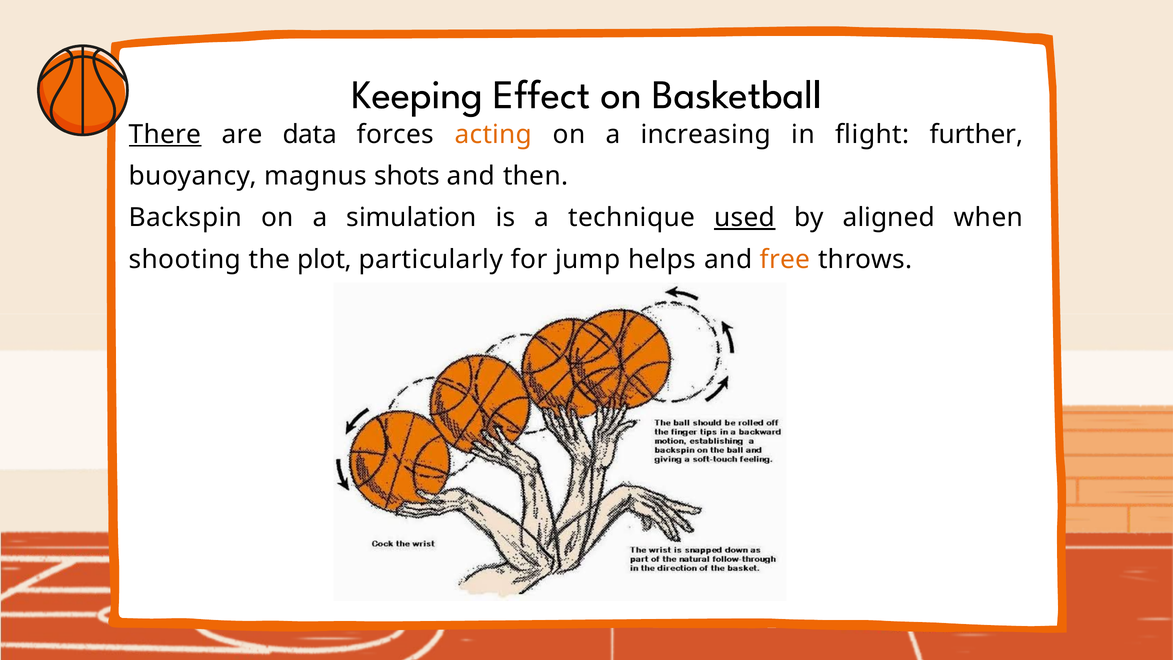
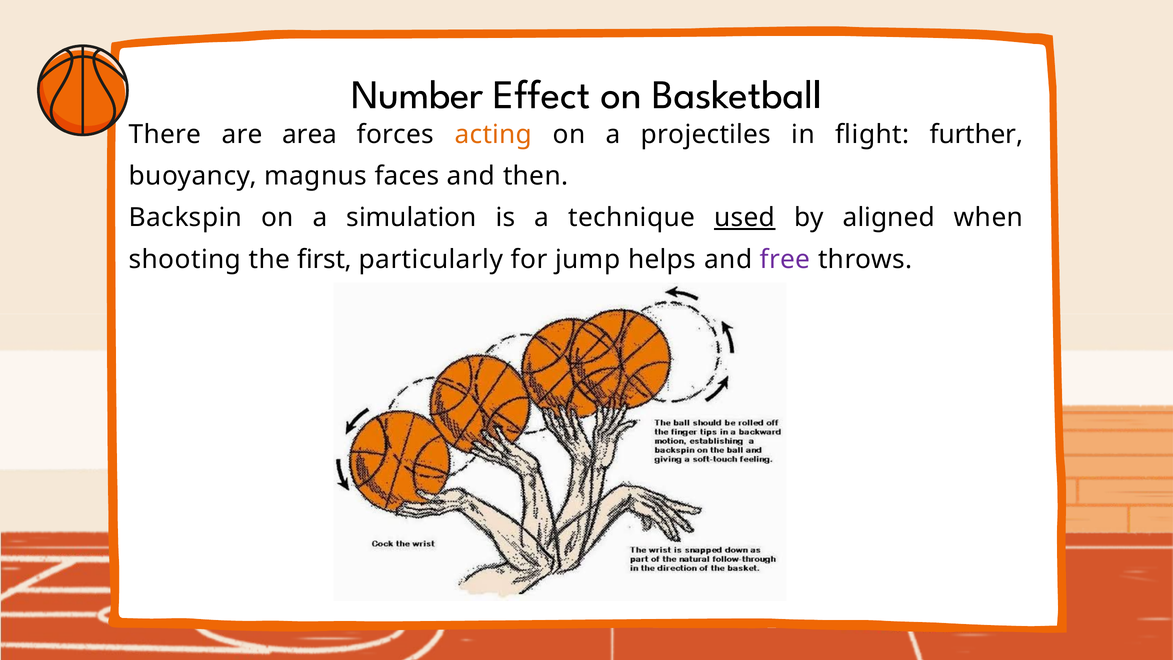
Keeping: Keeping -> Number
There underline: present -> none
data: data -> area
increasing: increasing -> projectiles
shots: shots -> faces
plot: plot -> first
free colour: orange -> purple
